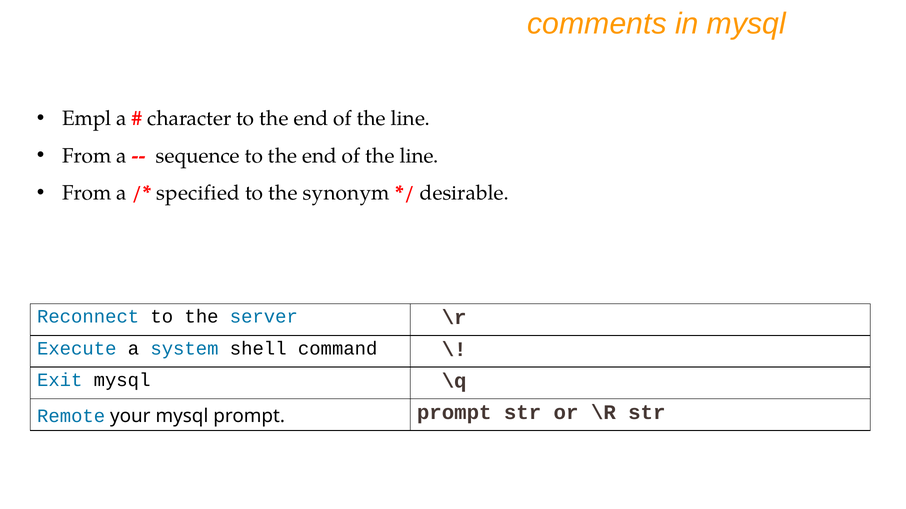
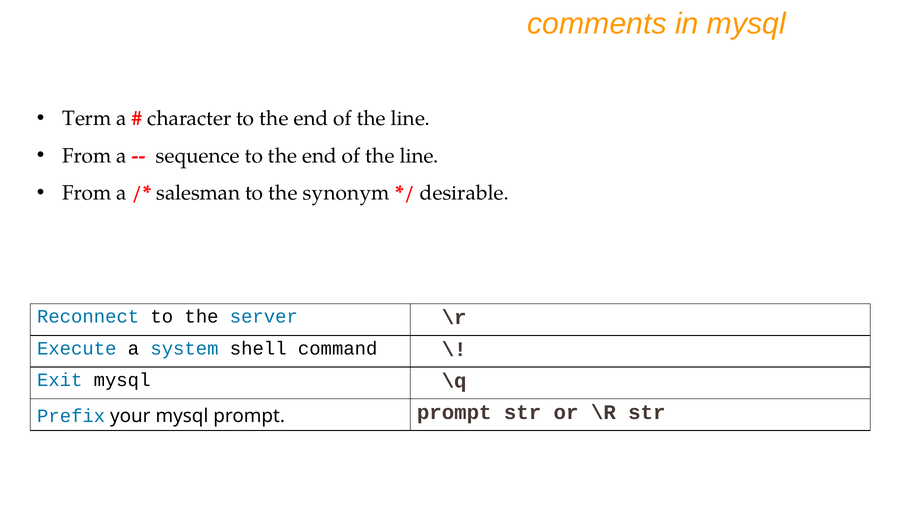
Empl: Empl -> Term
specified: specified -> salesman
Remote: Remote -> Prefix
